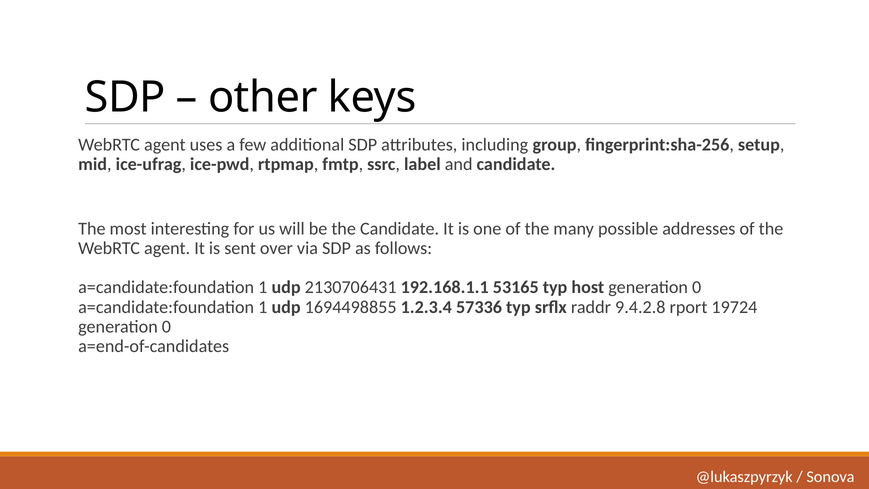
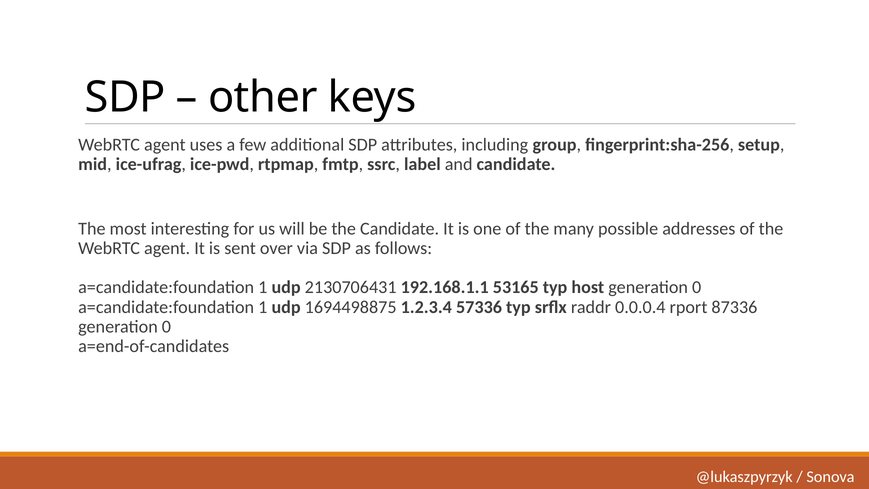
1694498855: 1694498855 -> 1694498875
9.4.2.8: 9.4.2.8 -> 0.0.0.4
19724: 19724 -> 87336
